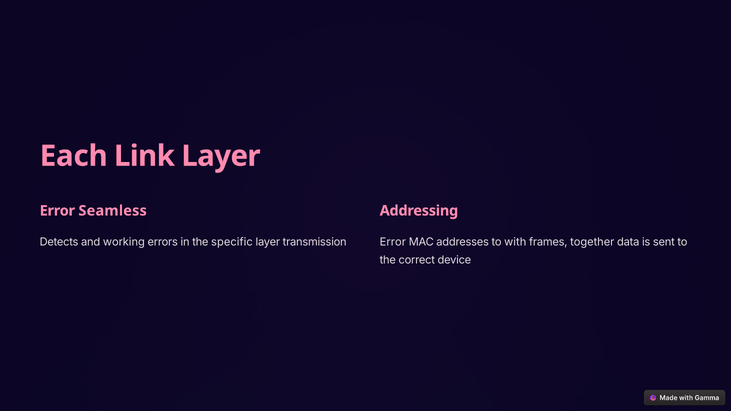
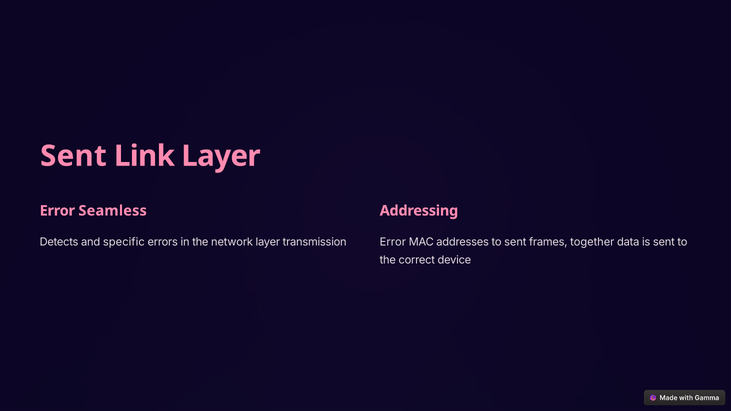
Each at (74, 156): Each -> Sent
working: working -> specific
specific: specific -> network
to with: with -> sent
